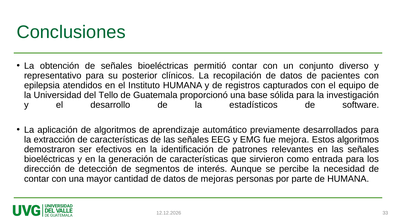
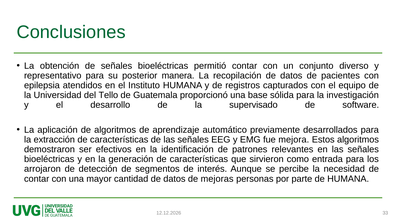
clínicos: clínicos -> manera
estadísticos: estadísticos -> supervisado
dirección: dirección -> arrojaron
